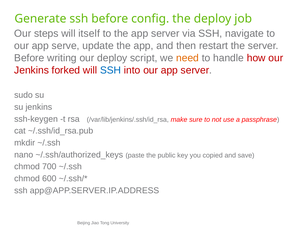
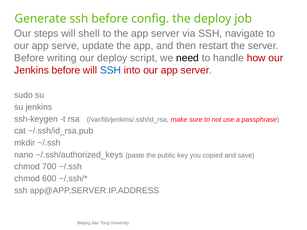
itself: itself -> shell
need colour: orange -> black
Jenkins forked: forked -> before
